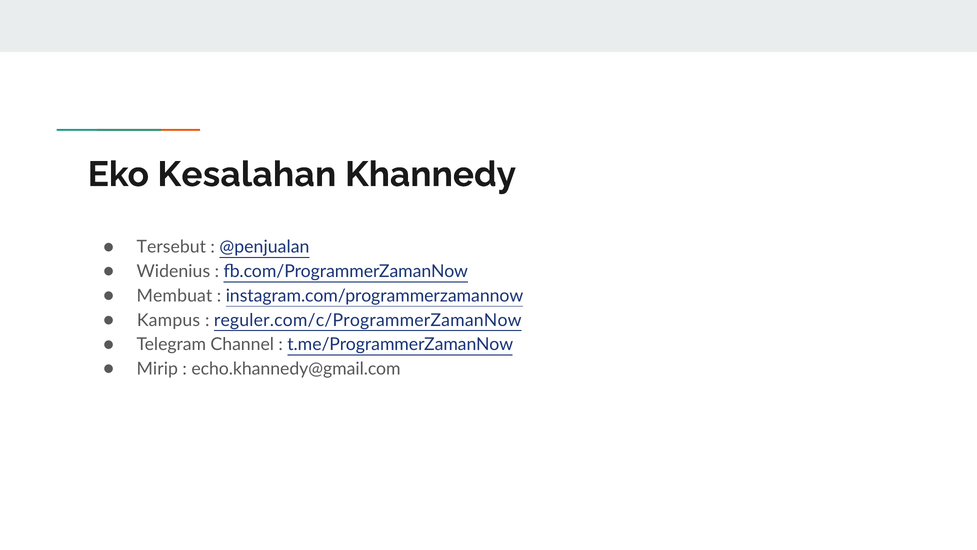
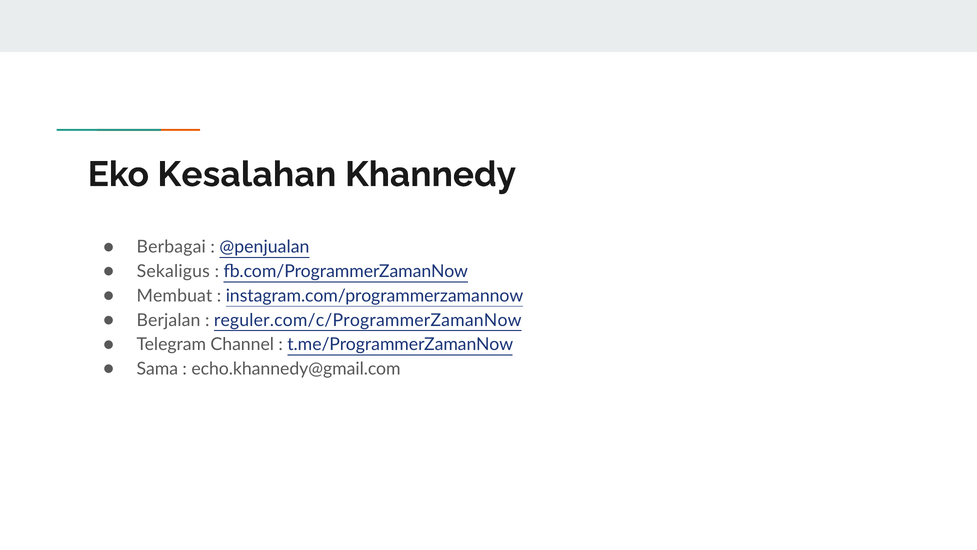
Tersebut: Tersebut -> Berbagai
Widenius: Widenius -> Sekaligus
Kampus: Kampus -> Berjalan
Mirip: Mirip -> Sama
